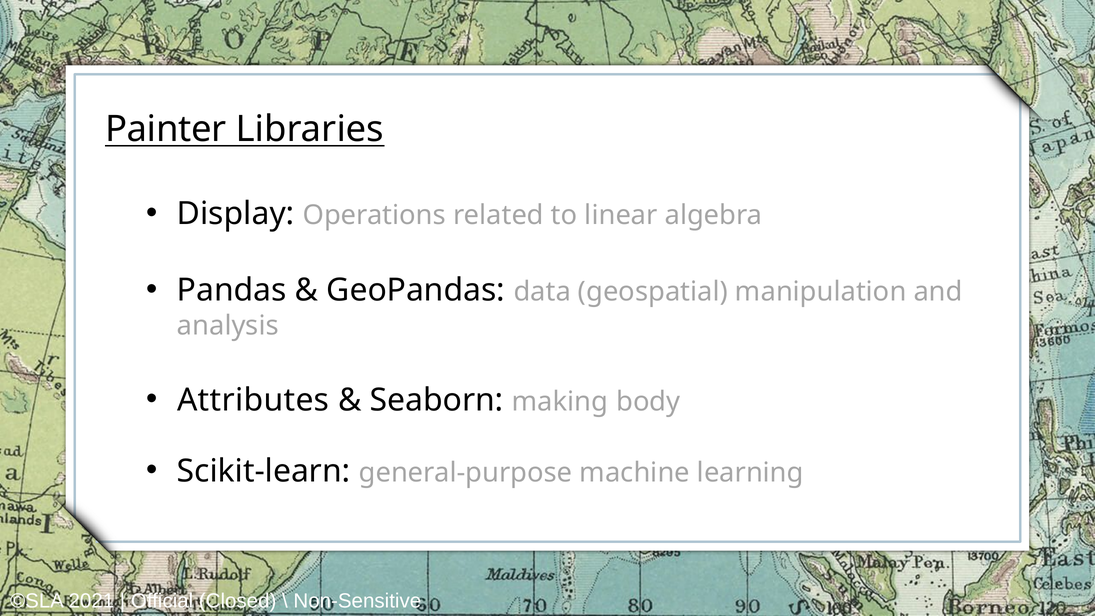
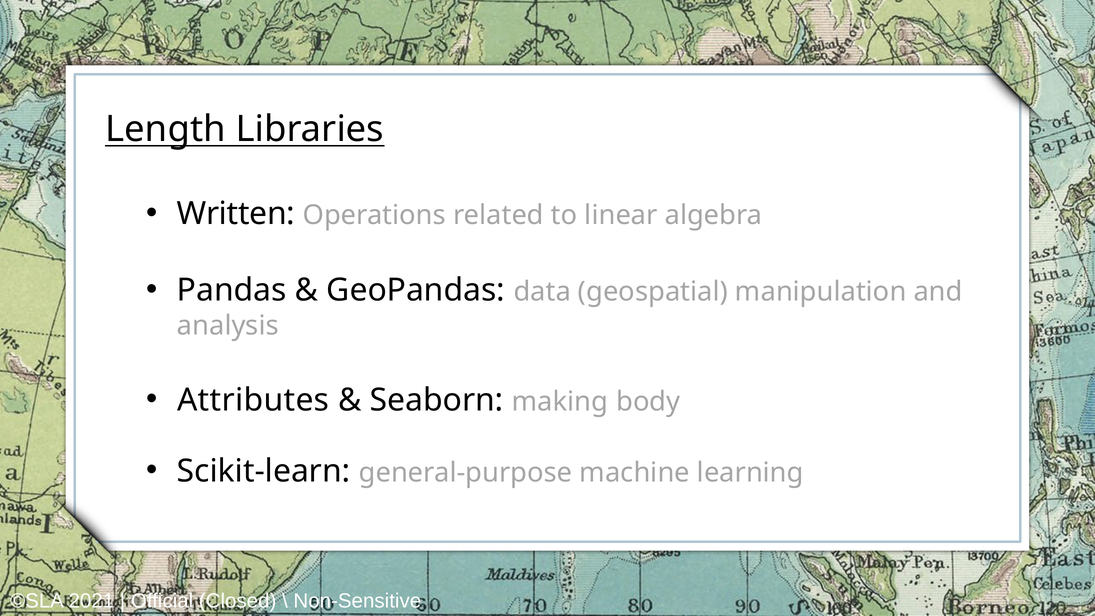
Painter: Painter -> Length
Display: Display -> Written
